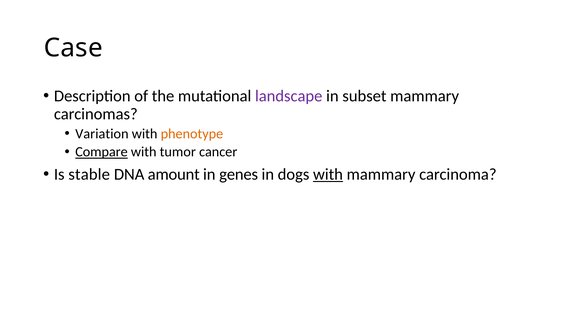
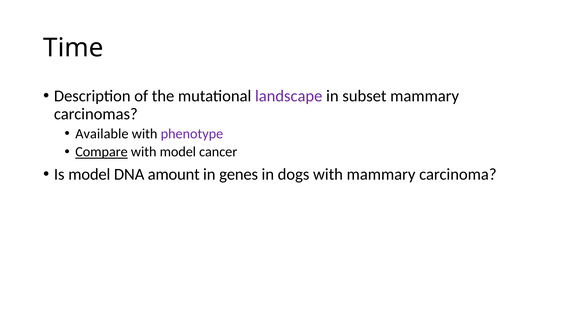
Case: Case -> Time
Variation: Variation -> Available
phenotype colour: orange -> purple
with tumor: tumor -> model
Is stable: stable -> model
with at (328, 174) underline: present -> none
